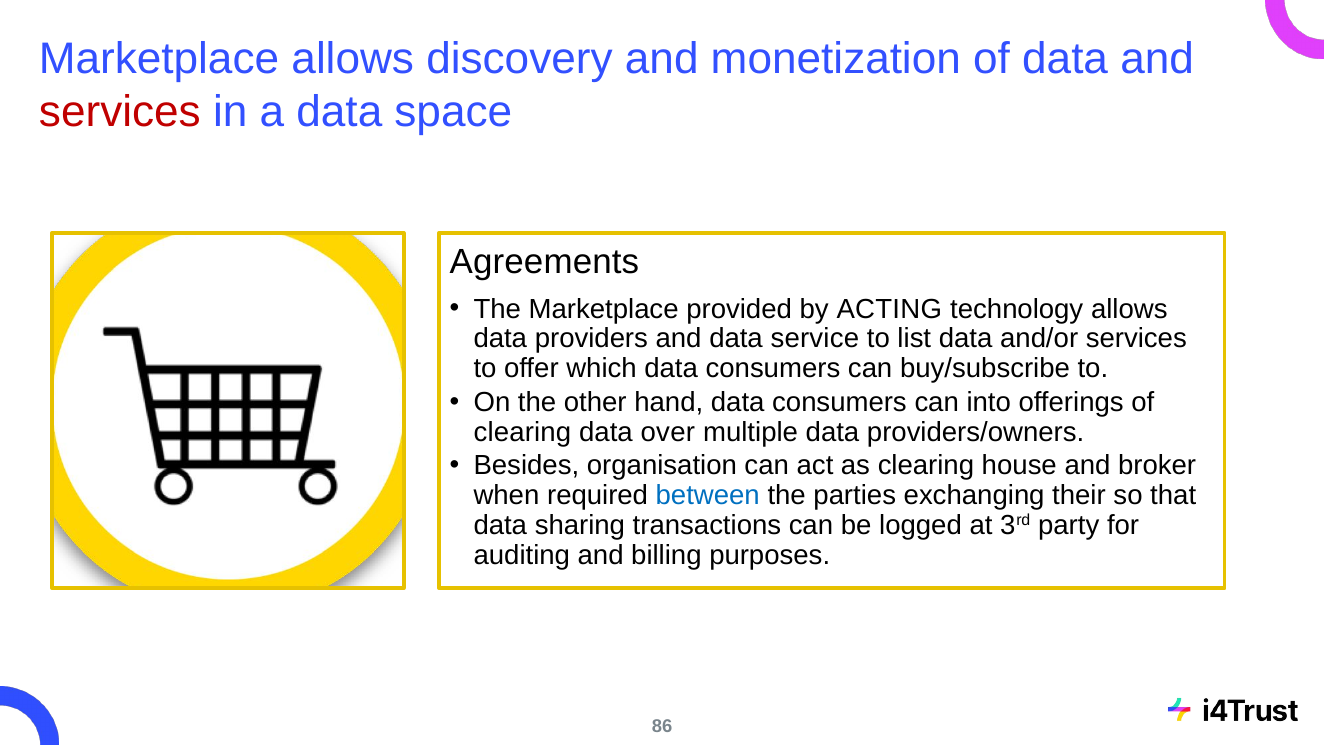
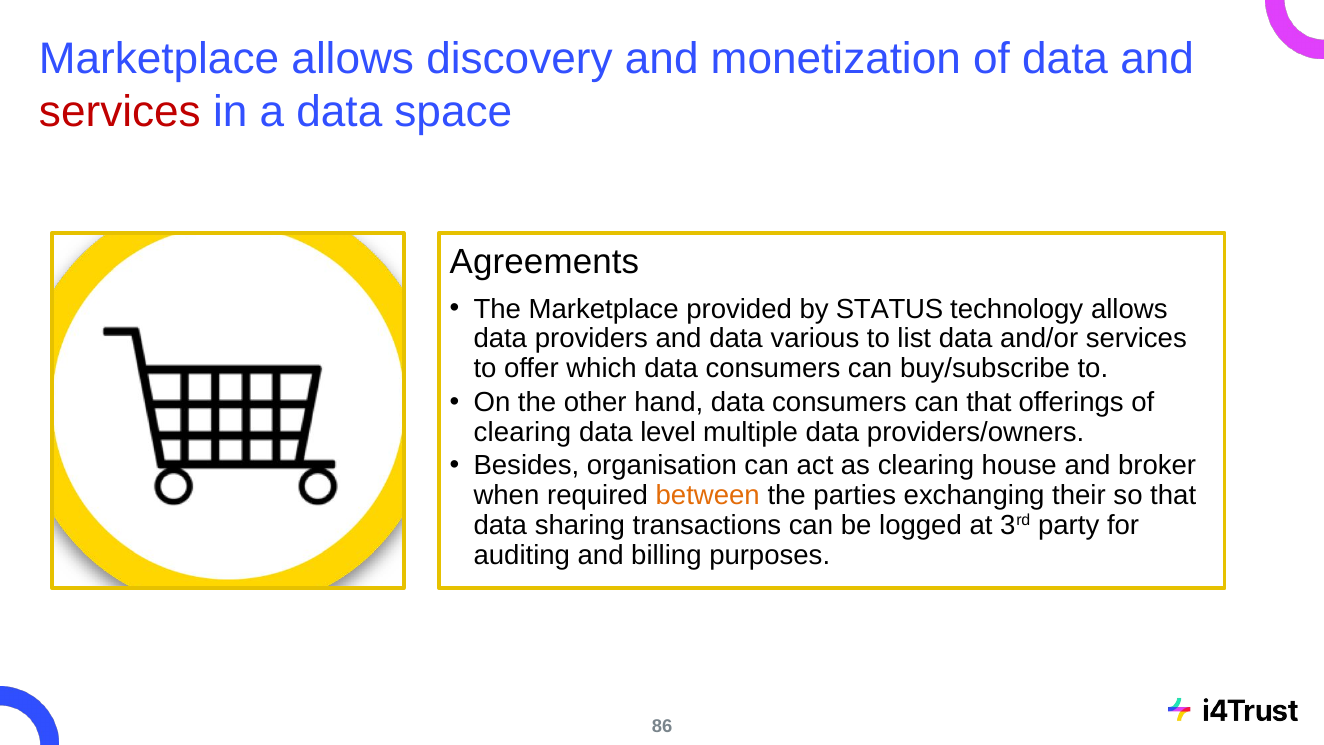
ACTING: ACTING -> STATUS
service: service -> various
can into: into -> that
over: over -> level
between colour: blue -> orange
